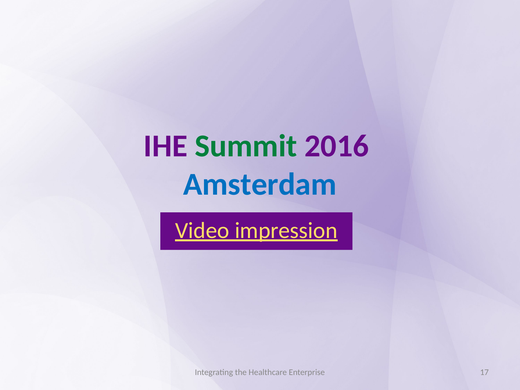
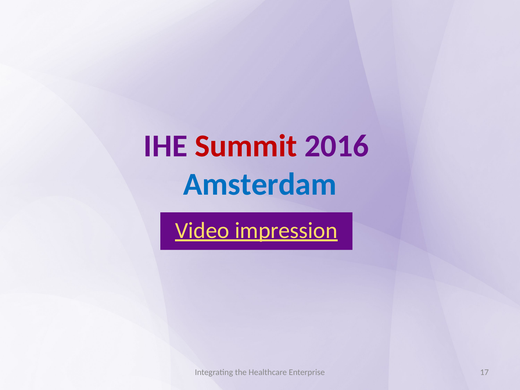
Summit colour: green -> red
